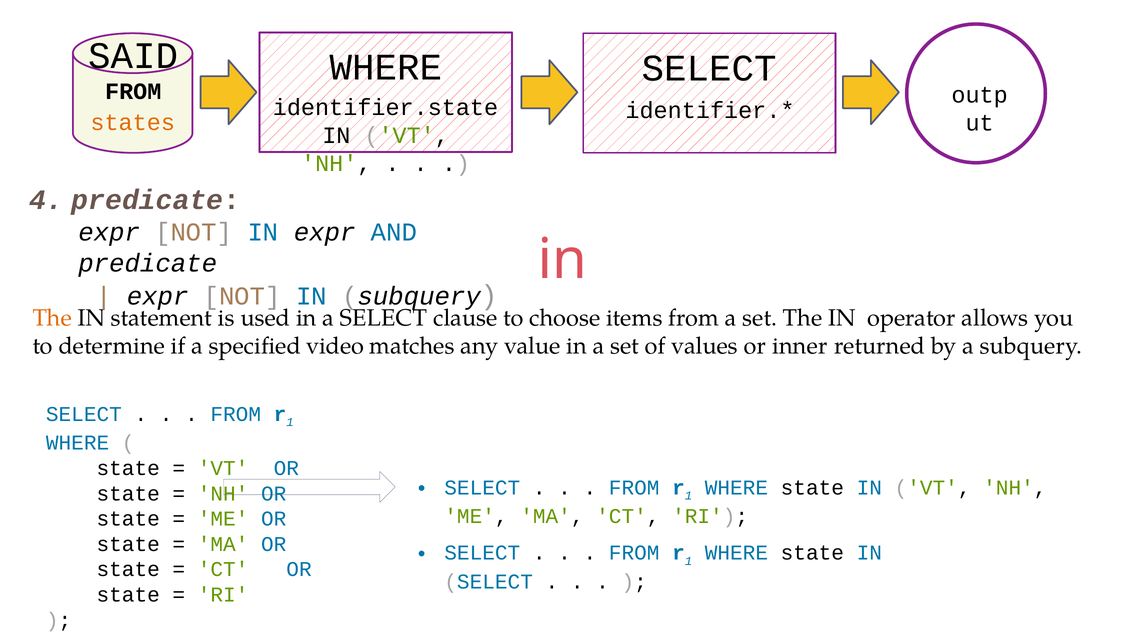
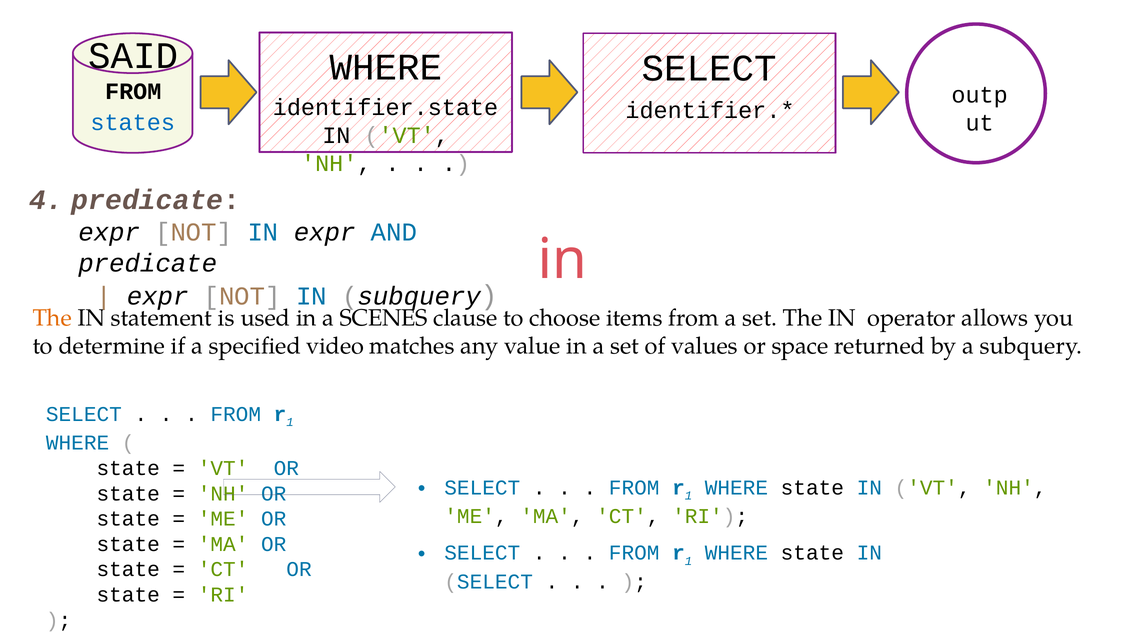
states colour: orange -> blue
a SELECT: SELECT -> SCENES
inner: inner -> space
